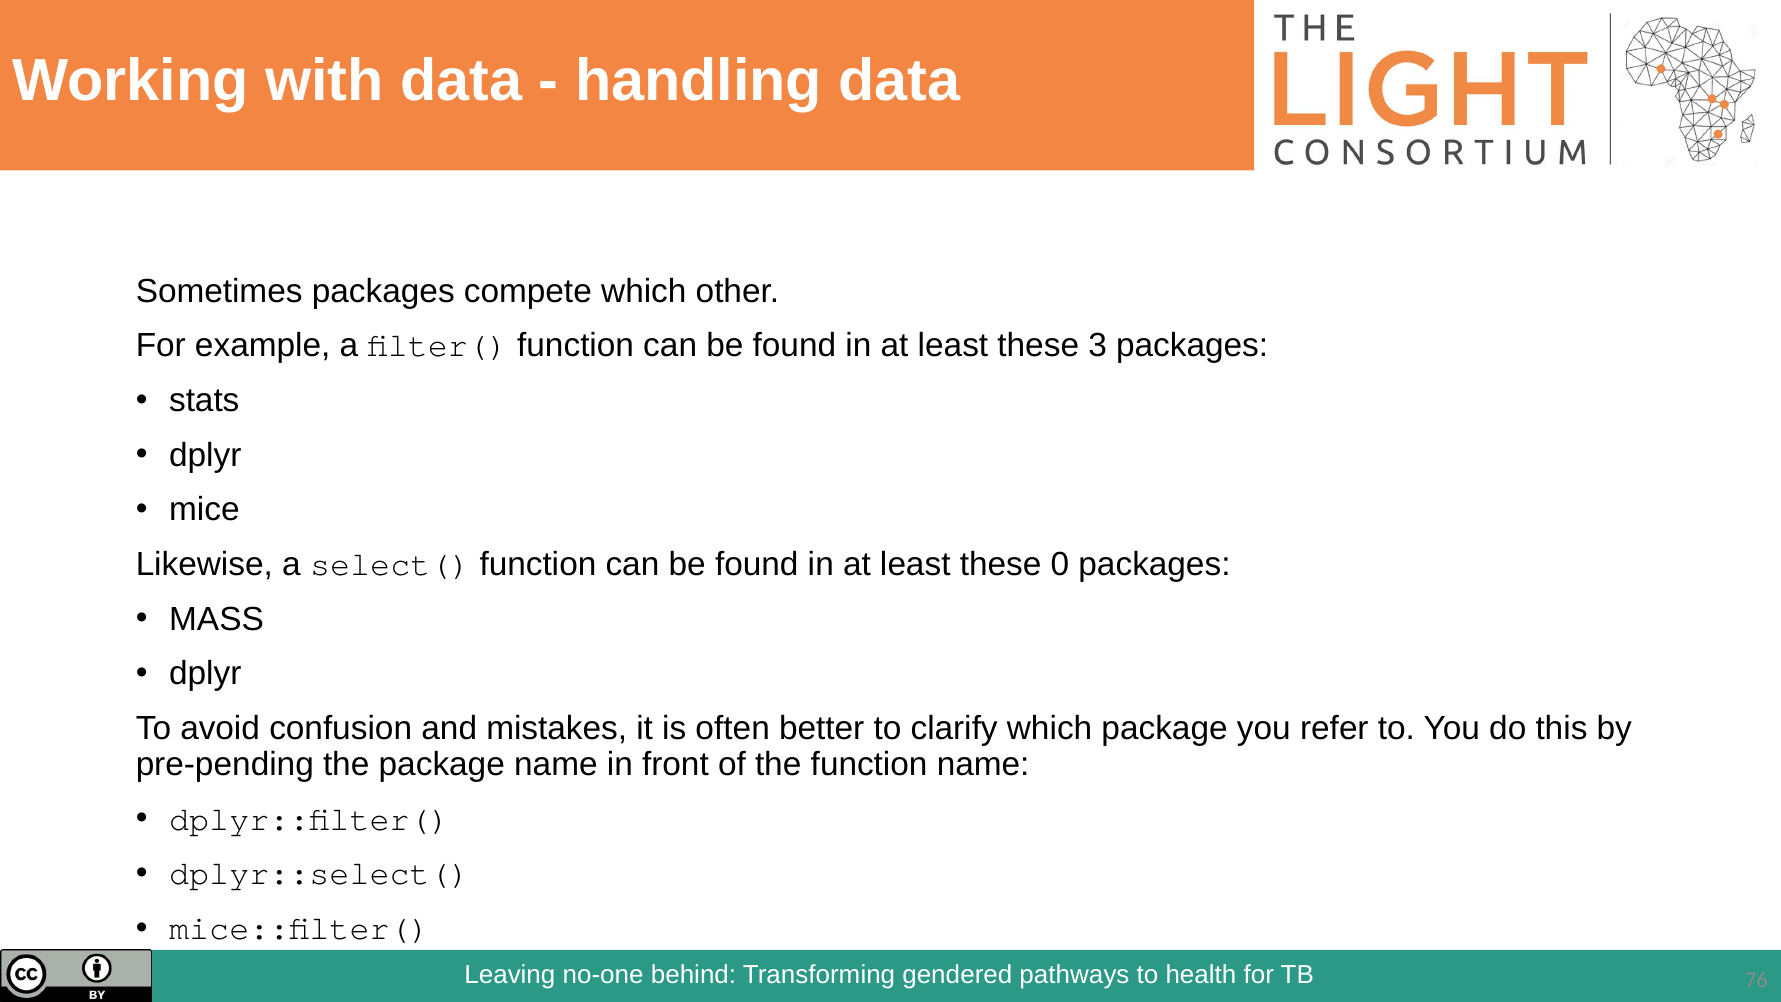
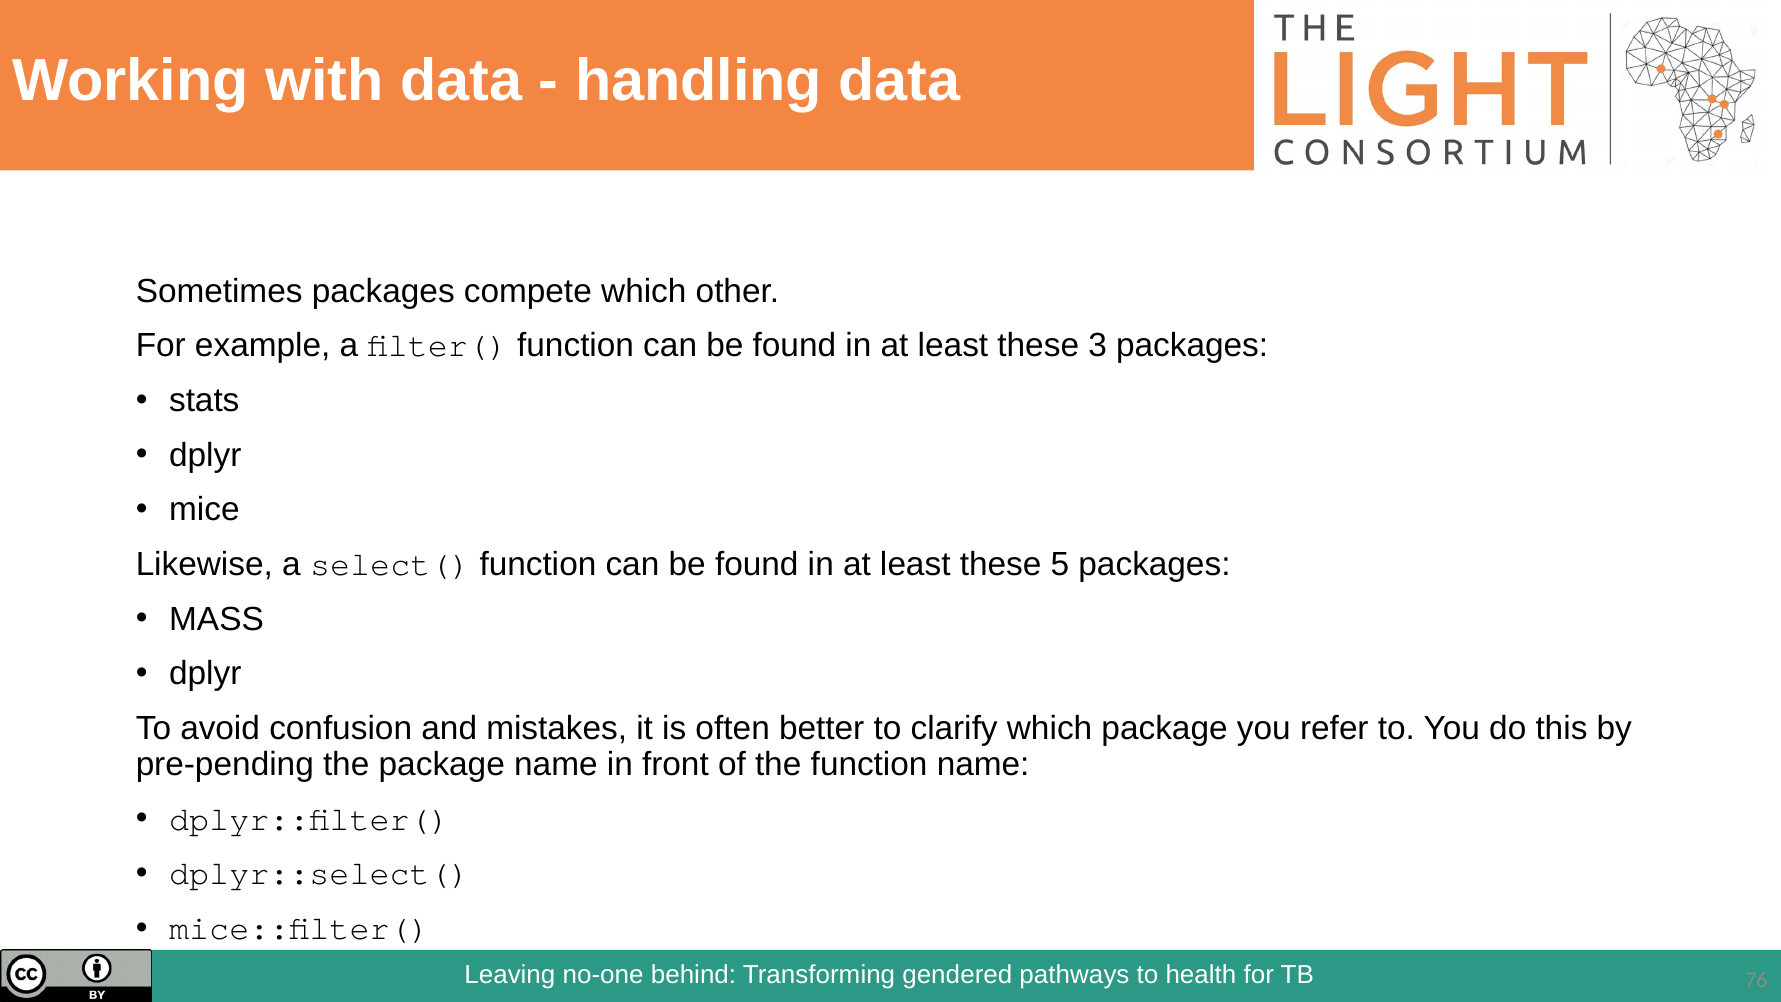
0: 0 -> 5
